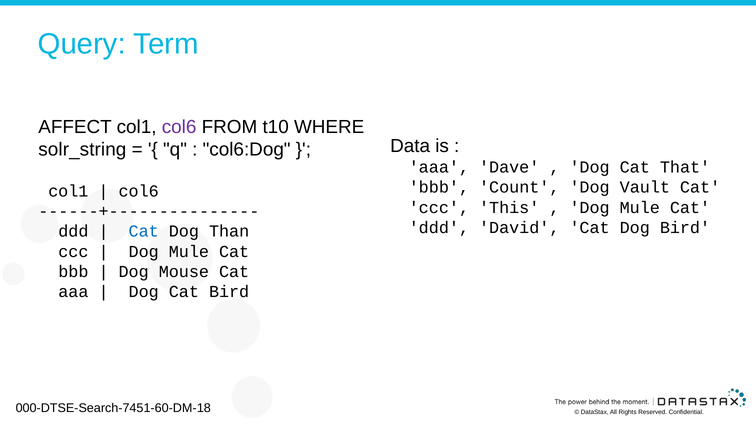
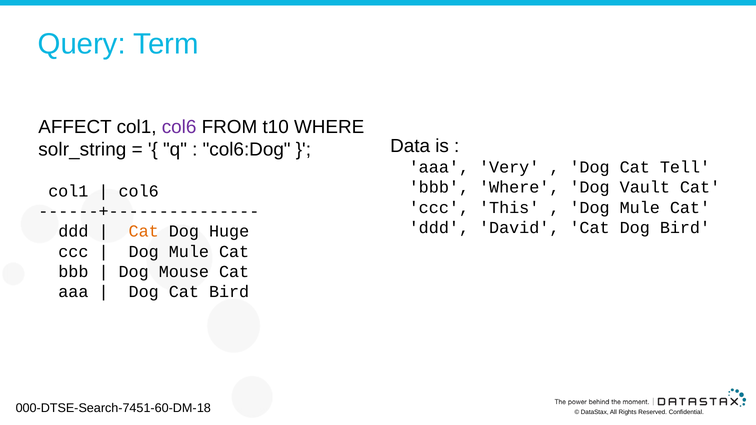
Dave: Dave -> Very
That: That -> Tell
bbb Count: Count -> Where
Cat at (144, 232) colour: blue -> orange
Than: Than -> Huge
